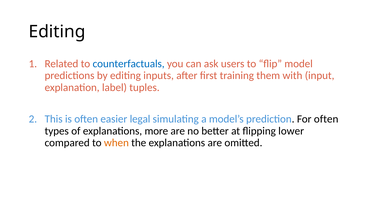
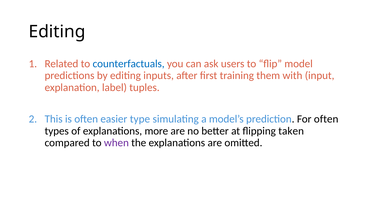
legal: legal -> type
lower: lower -> taken
when colour: orange -> purple
